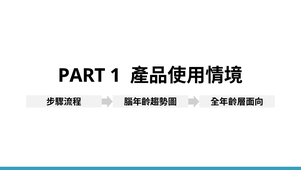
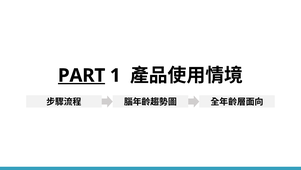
PART underline: none -> present
